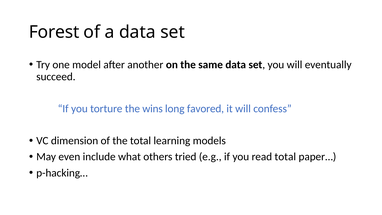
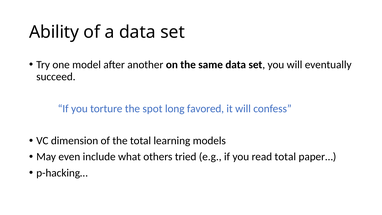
Forest: Forest -> Ability
wins: wins -> spot
